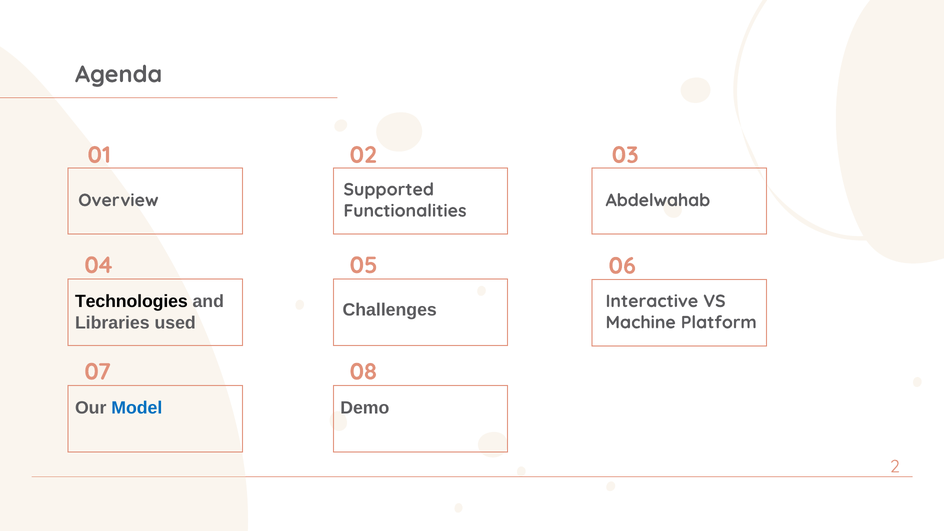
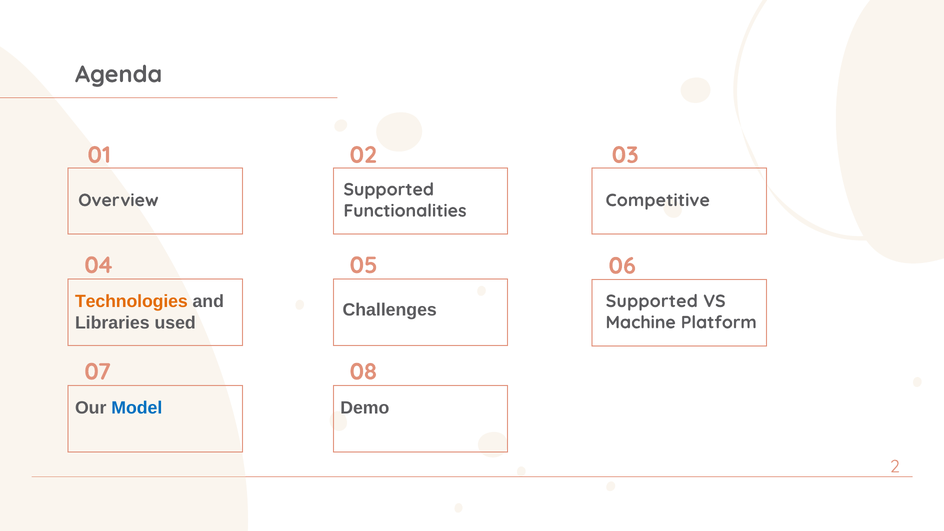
Abdelwahab: Abdelwahab -> Competitive
Interactive at (652, 301): Interactive -> Supported
Technologies colour: black -> orange
